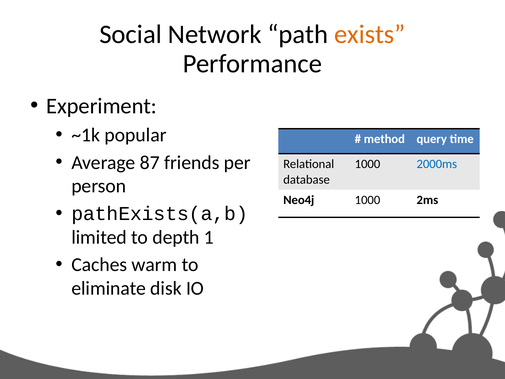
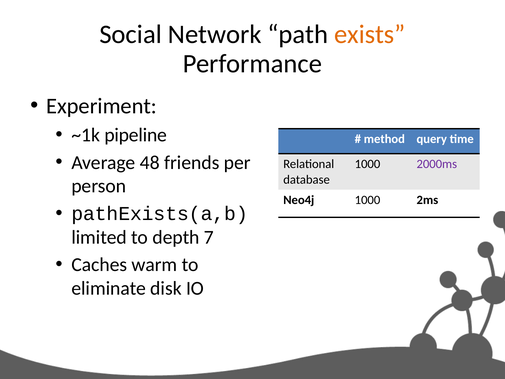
popular: popular -> pipeline
87: 87 -> 48
2000ms colour: blue -> purple
1: 1 -> 7
